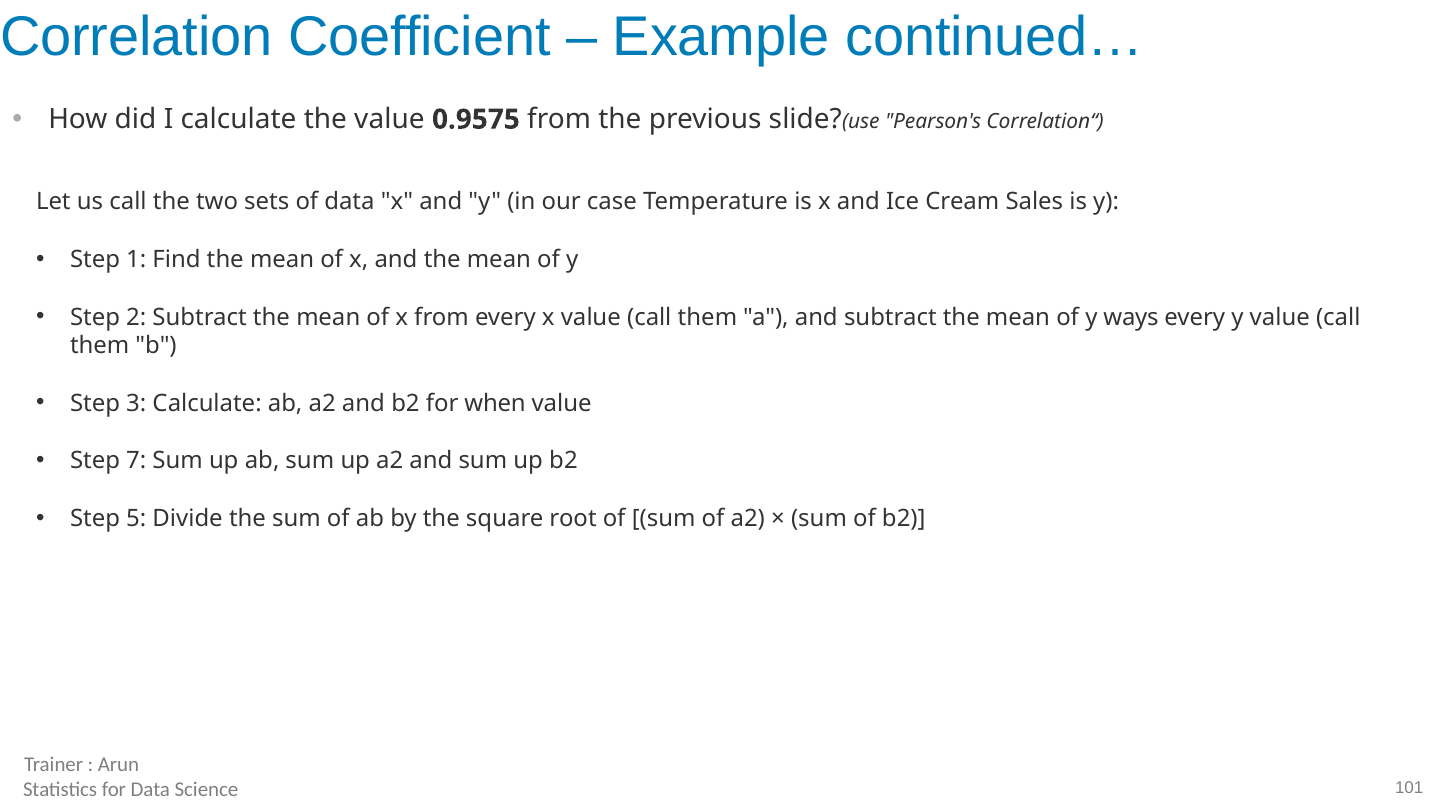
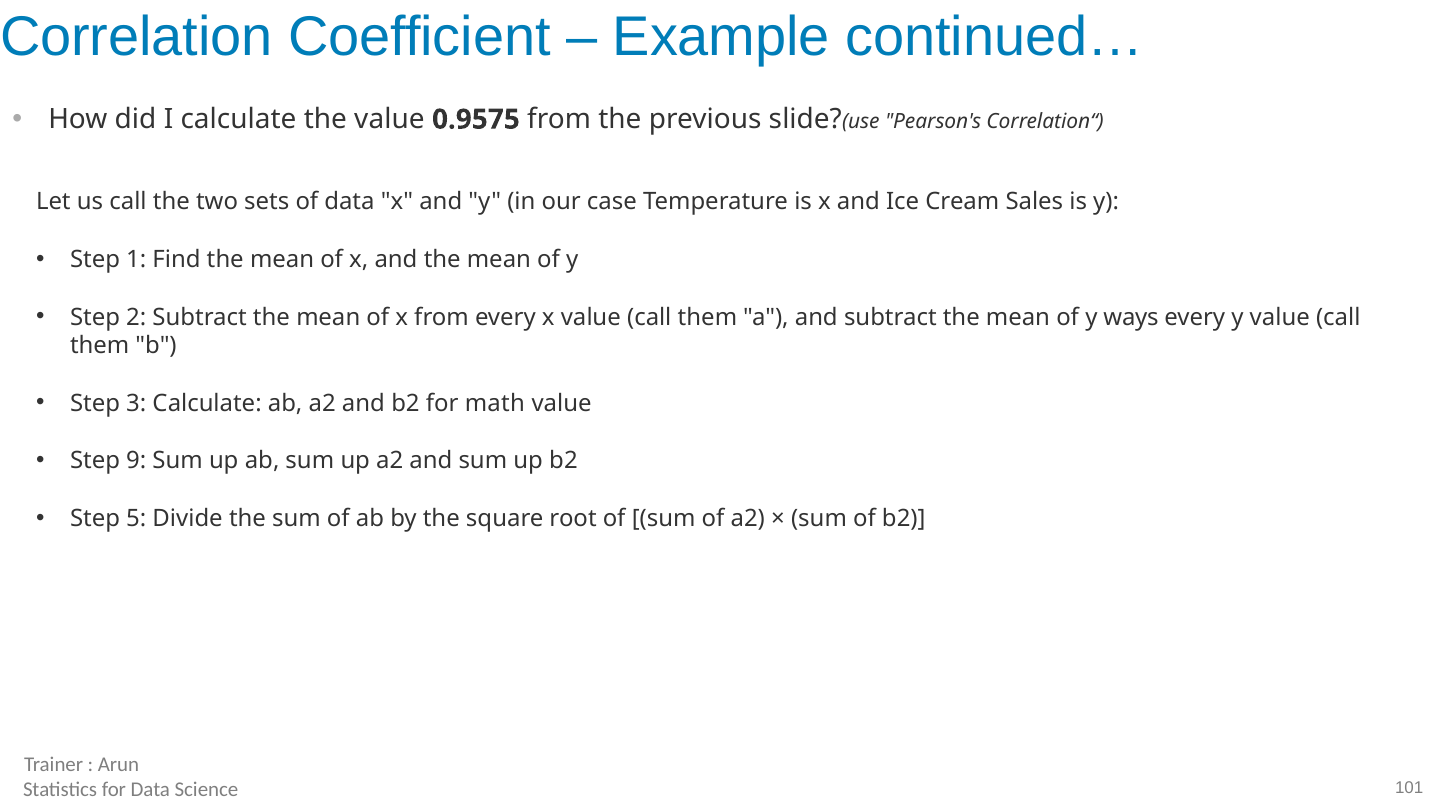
when: when -> math
7: 7 -> 9
